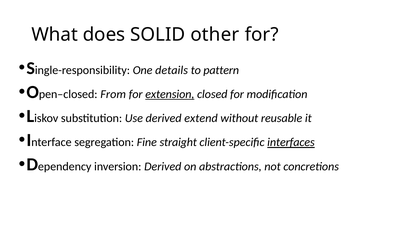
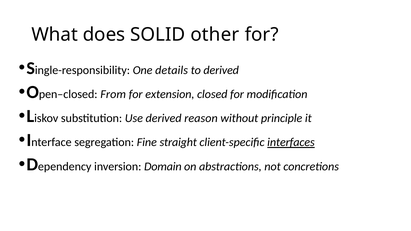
to pattern: pattern -> derived
extension underline: present -> none
extend: extend -> reason
reusable: reusable -> principle
inversion Derived: Derived -> Domain
